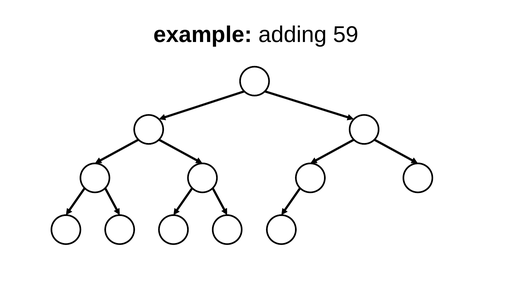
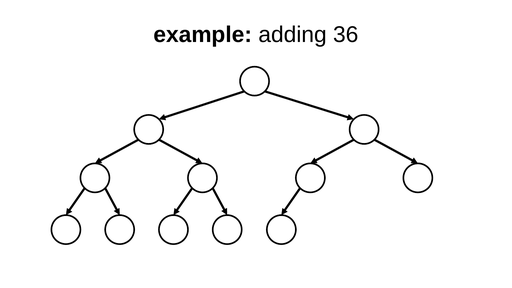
59: 59 -> 36
